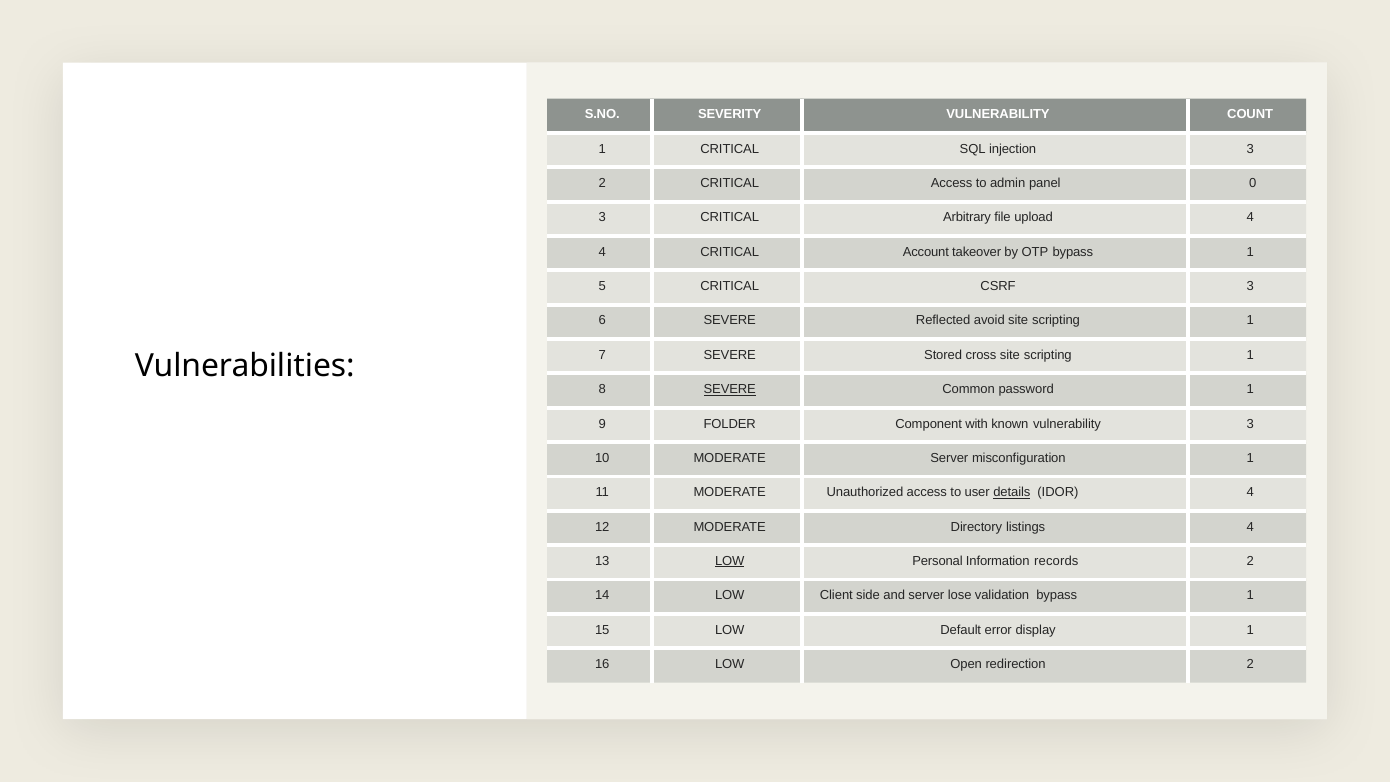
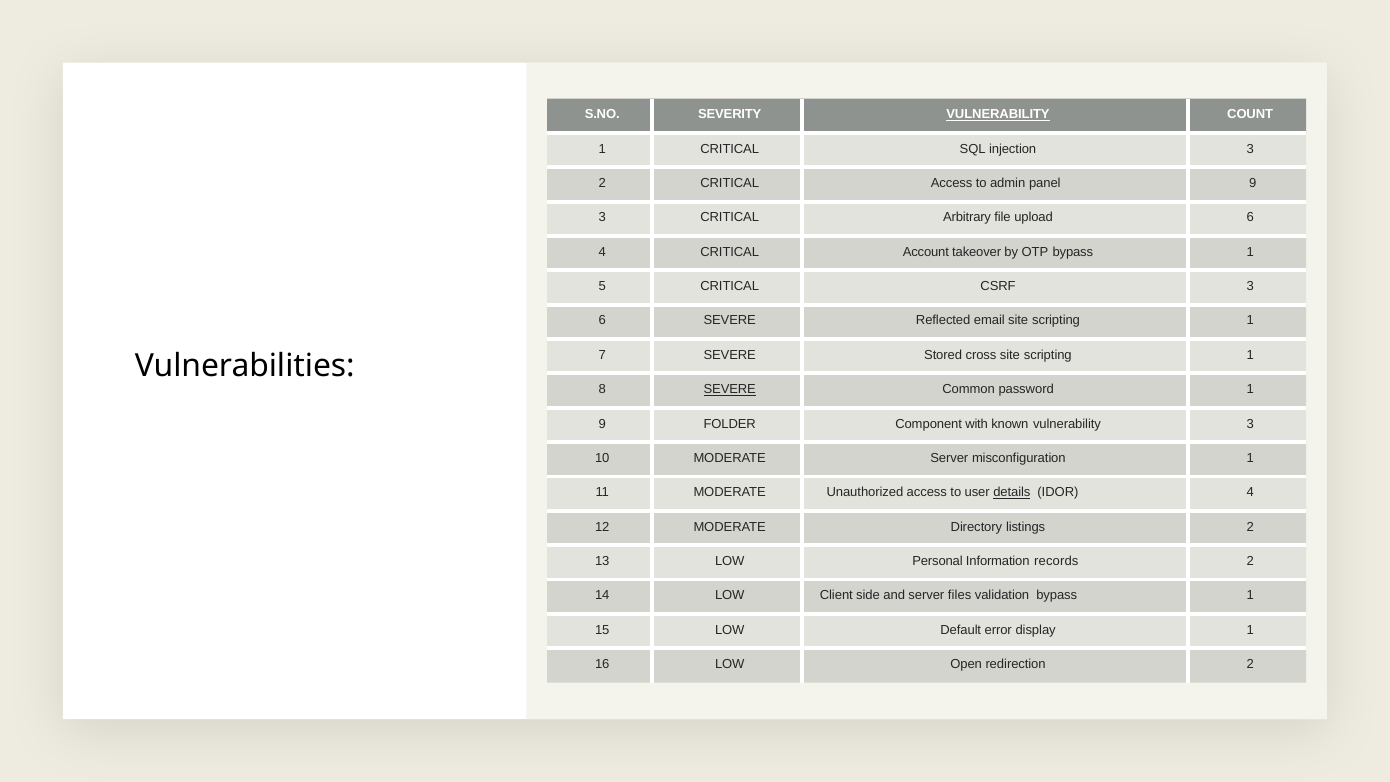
VULNERABILITY at (998, 115) underline: none -> present
panel 0: 0 -> 9
upload 4: 4 -> 6
avoid: avoid -> email
listings 4: 4 -> 2
LOW at (730, 561) underline: present -> none
lose: lose -> files
